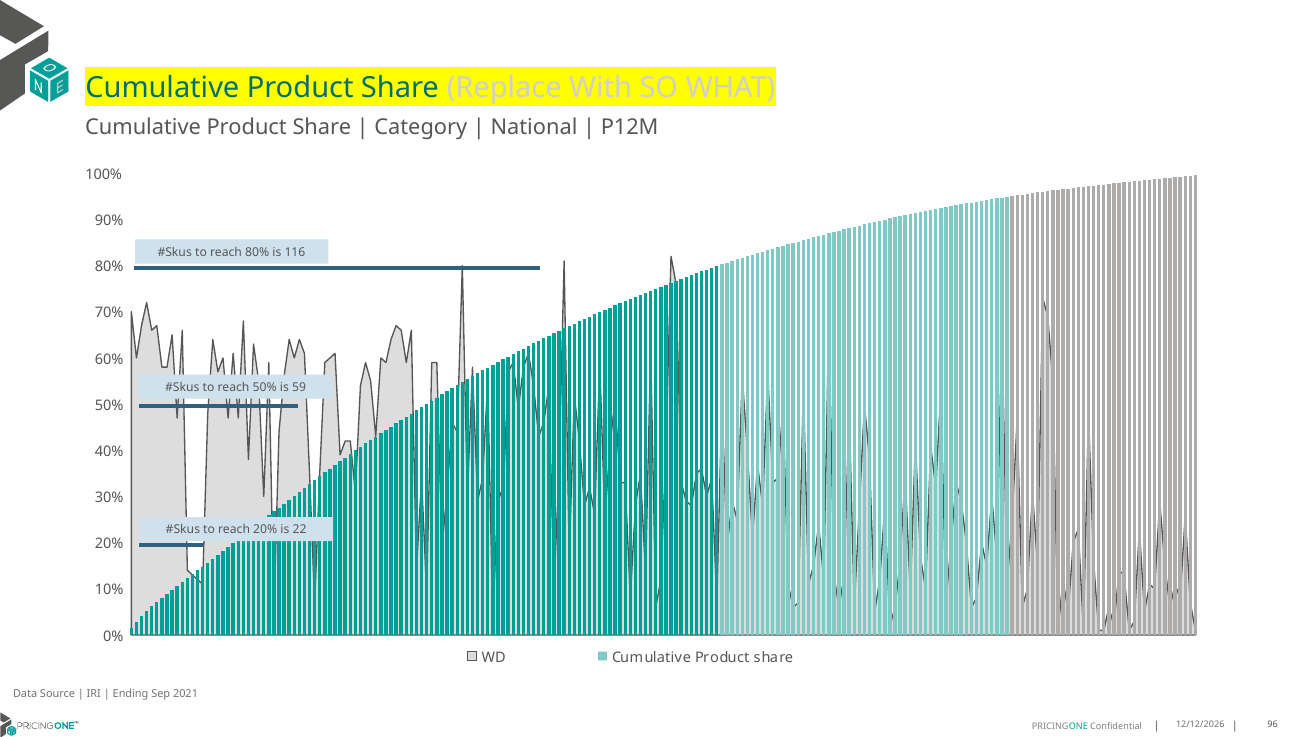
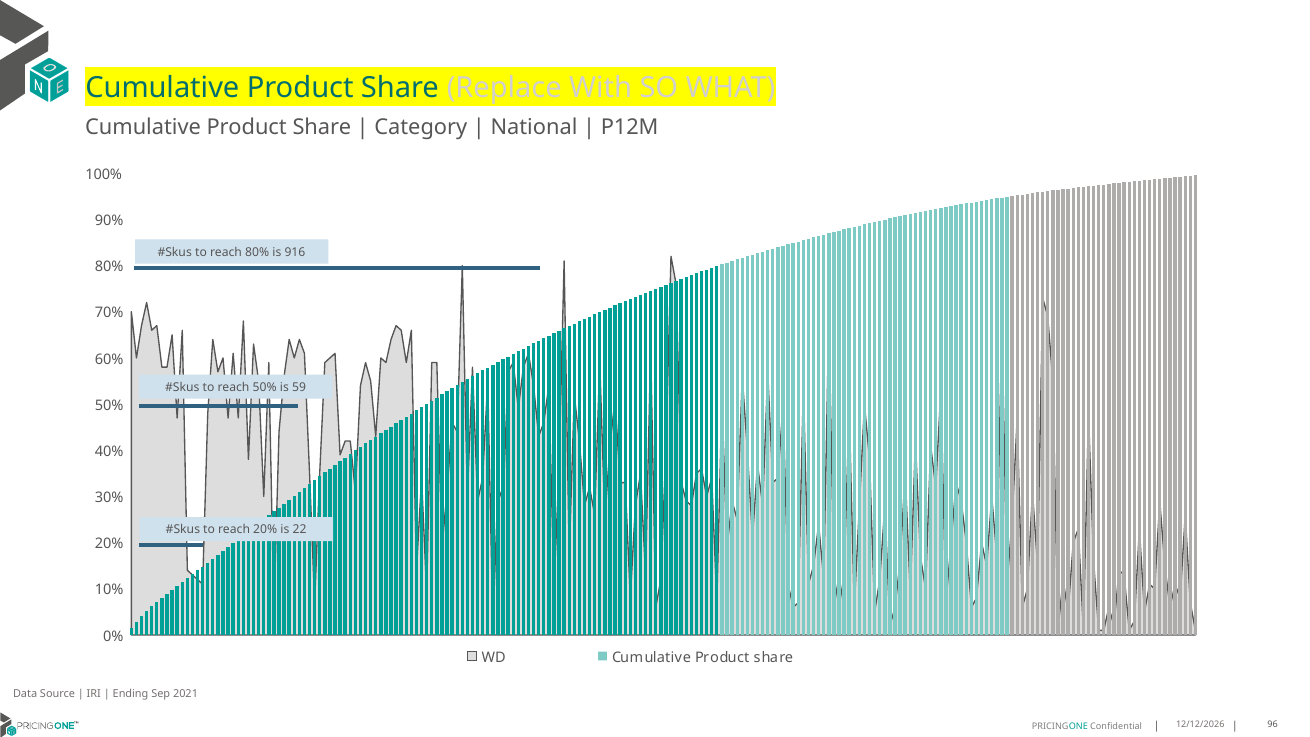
116: 116 -> 916
